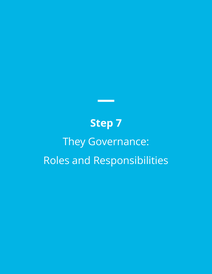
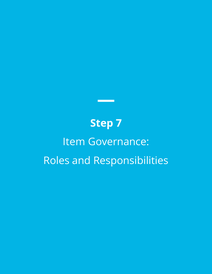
They: They -> Item
